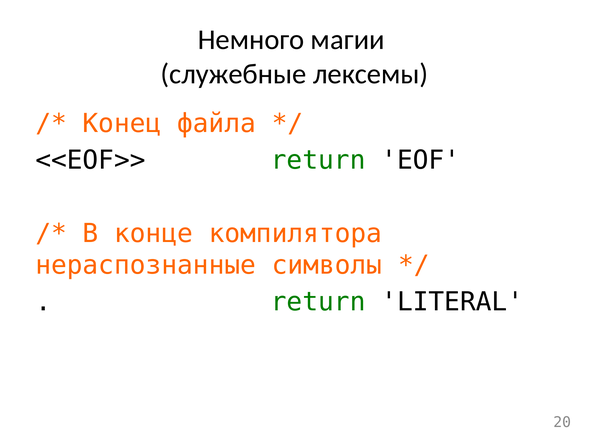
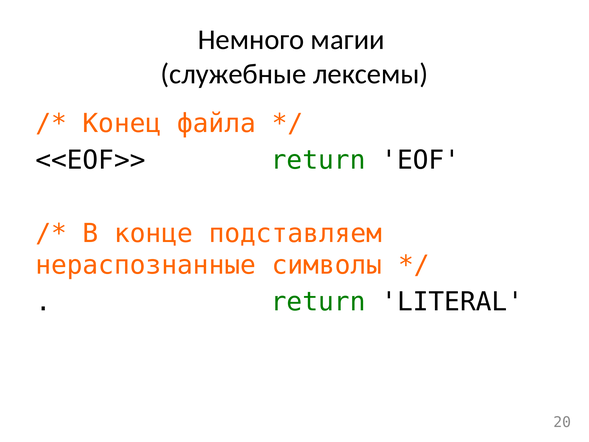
компилятора: компилятора -> подставляем
